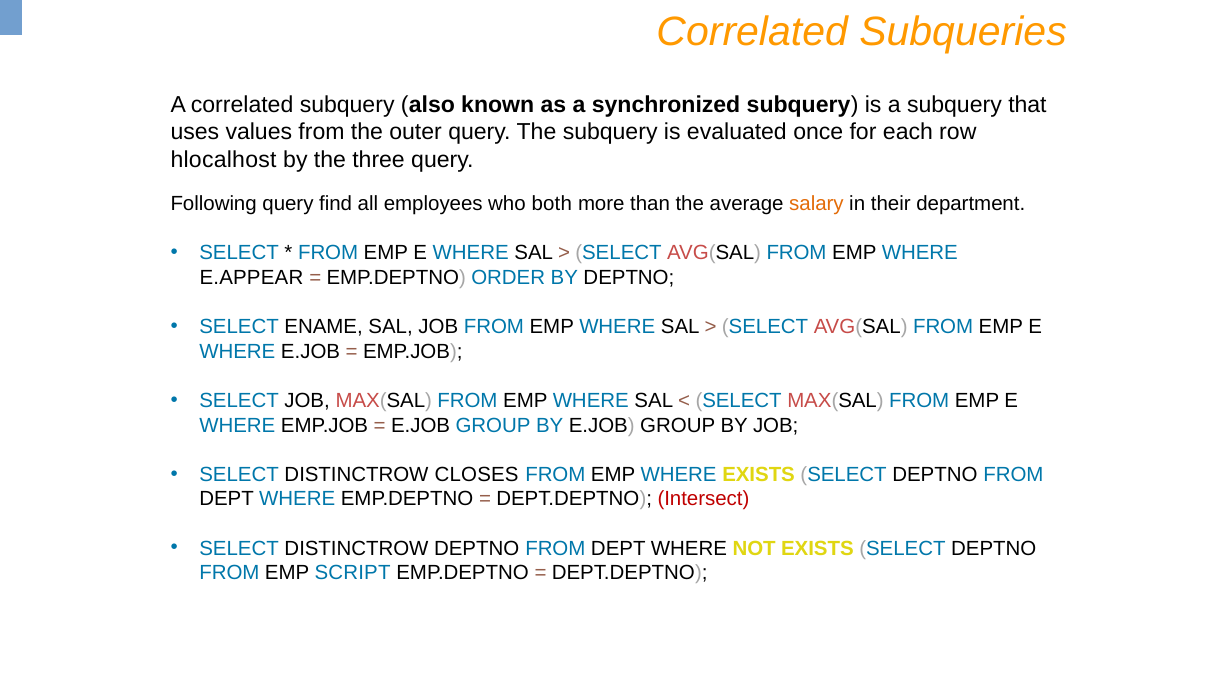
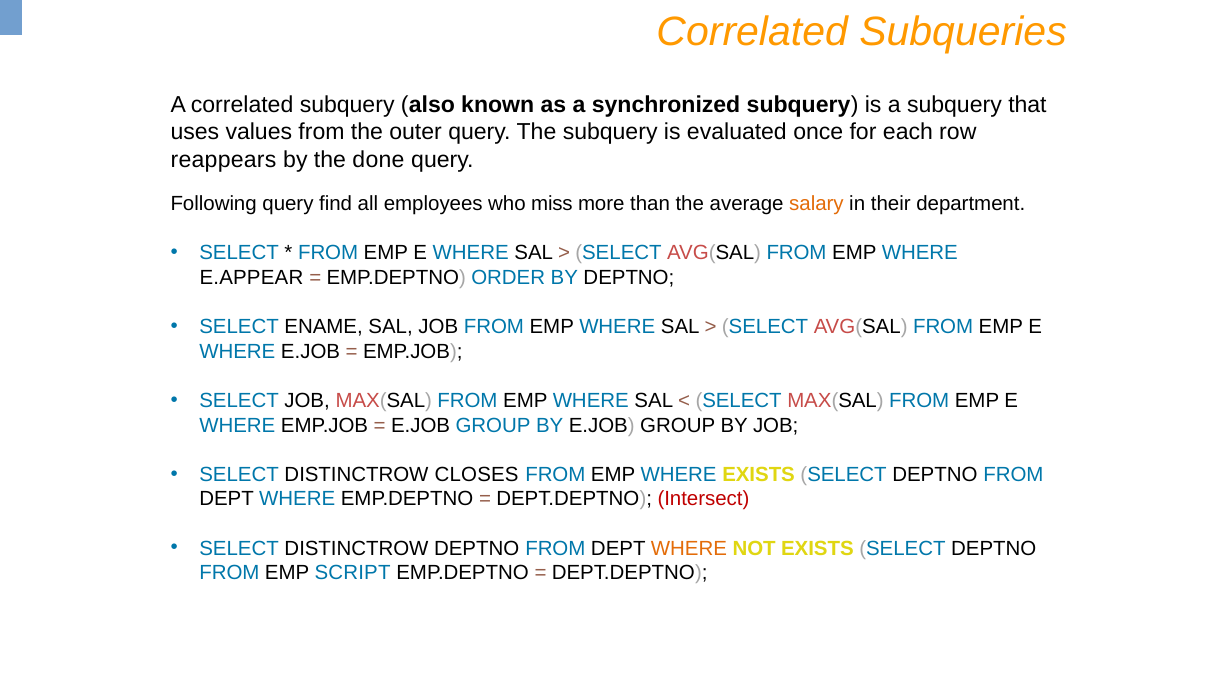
hlocalhost: hlocalhost -> reappears
three: three -> done
both: both -> miss
WHERE at (689, 548) colour: black -> orange
